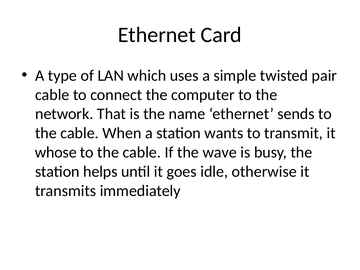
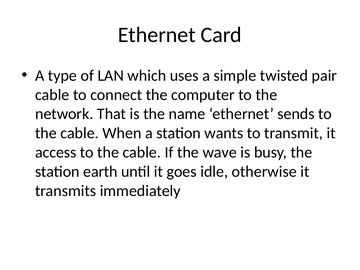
whose: whose -> access
helps: helps -> earth
